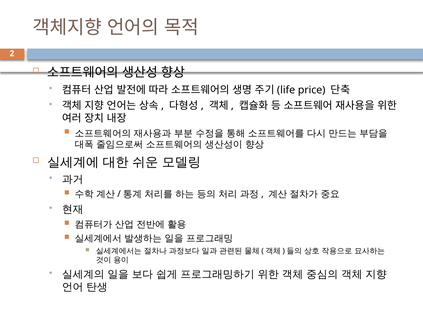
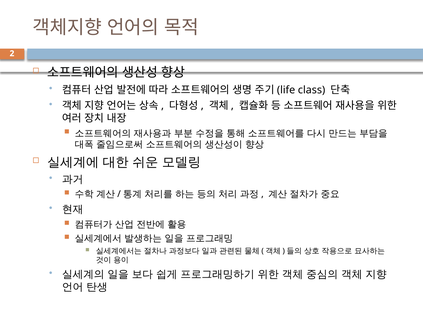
price: price -> class
